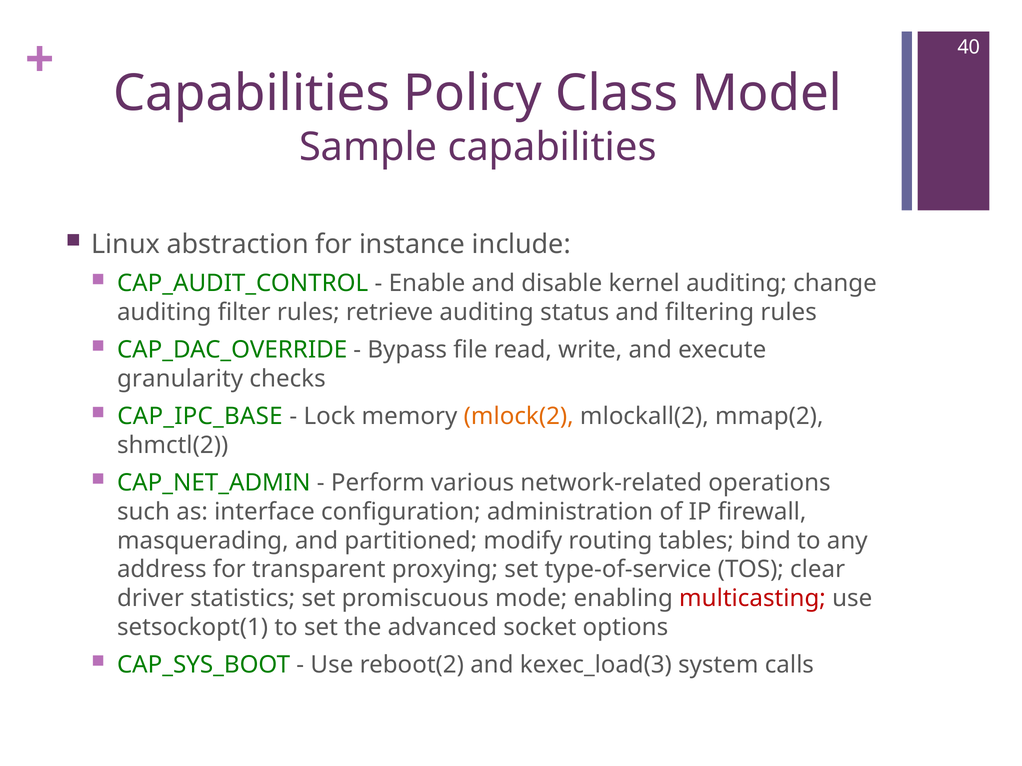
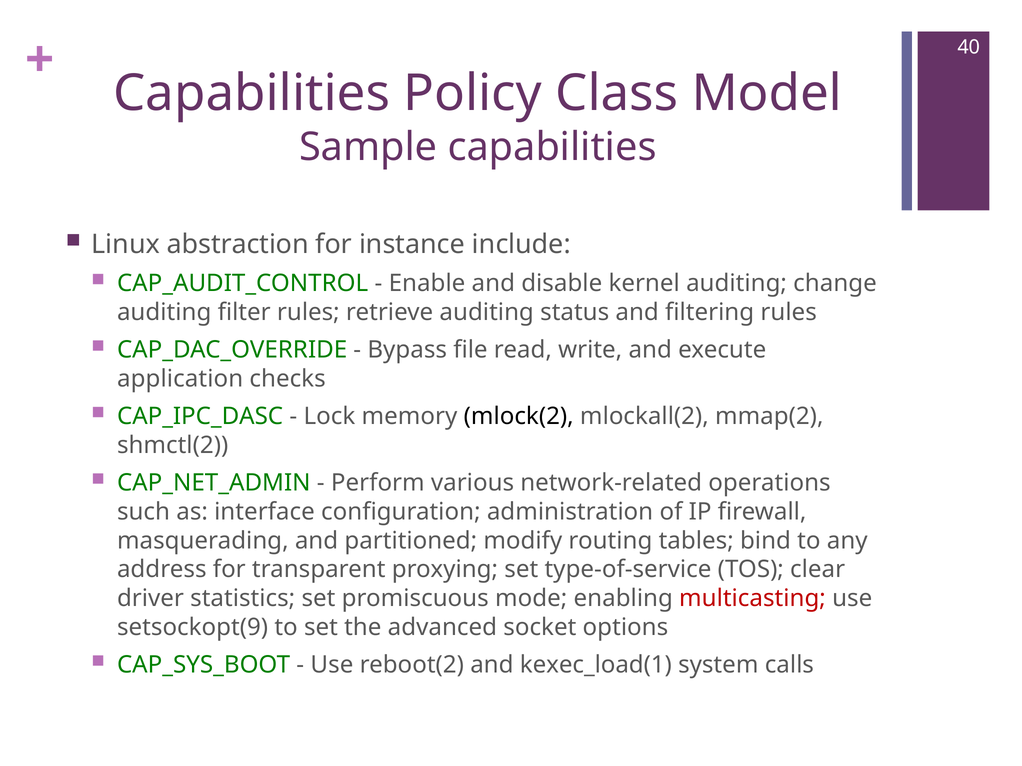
granularity: granularity -> application
CAP_IPC_BASE: CAP_IPC_BASE -> CAP_IPC_DASC
mlock(2 colour: orange -> black
setsockopt(1: setsockopt(1 -> setsockopt(9
kexec_load(3: kexec_load(3 -> kexec_load(1
